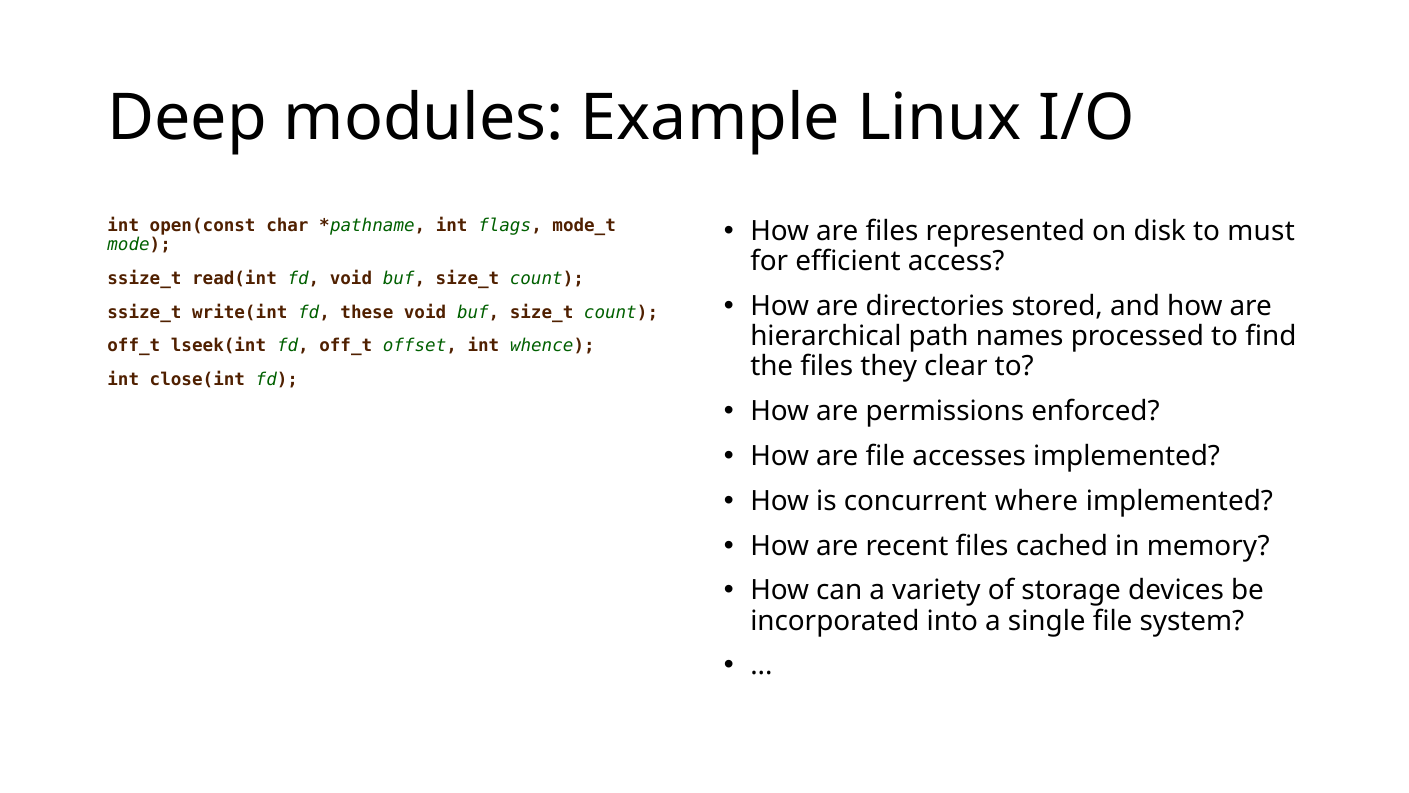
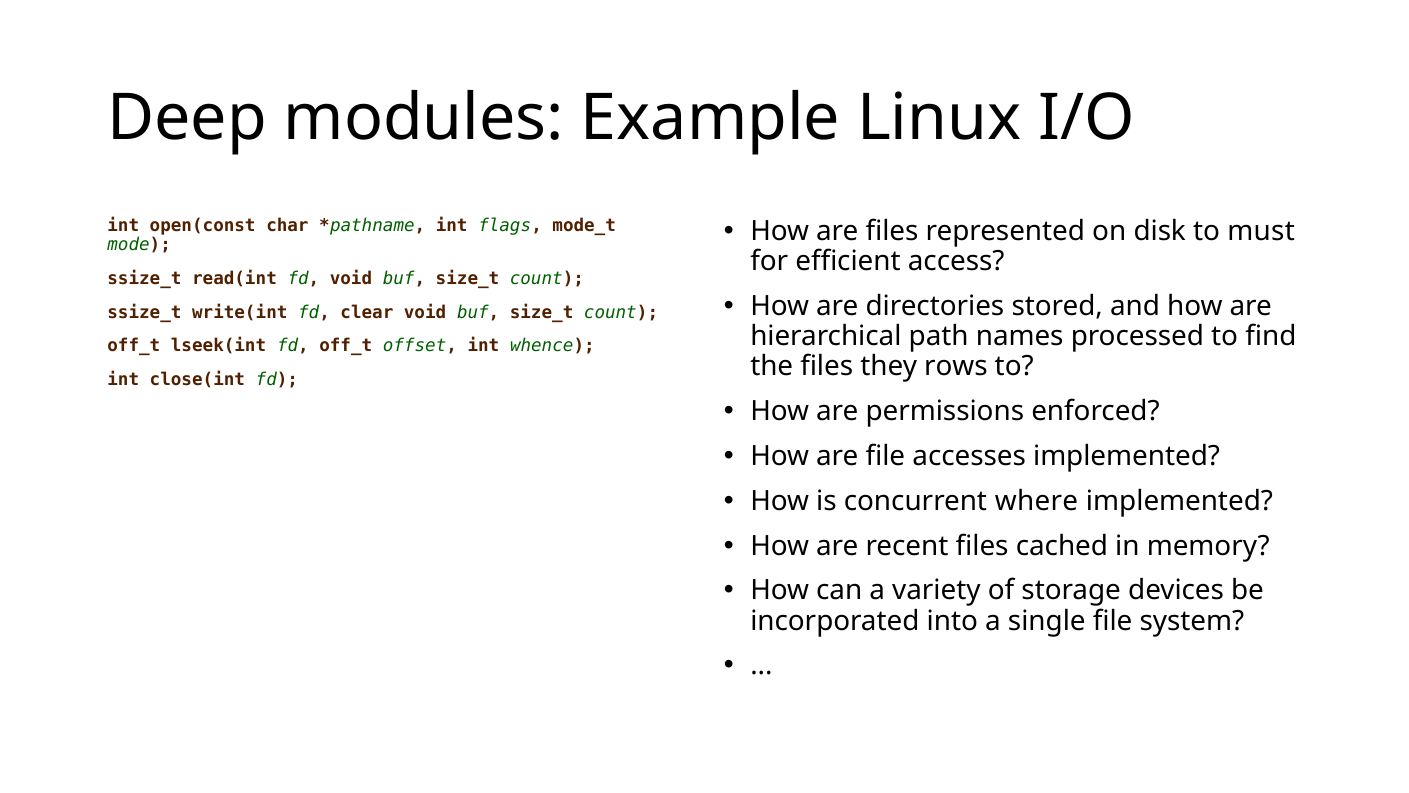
these: these -> clear
clear: clear -> rows
